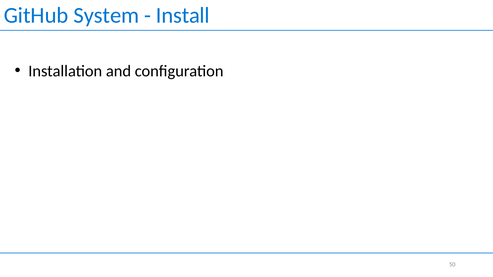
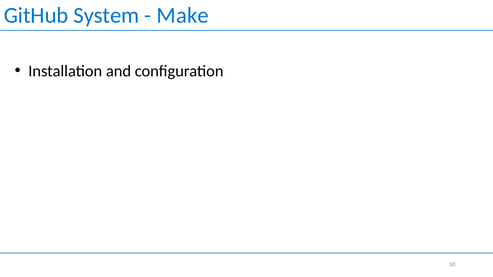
Install: Install -> Make
